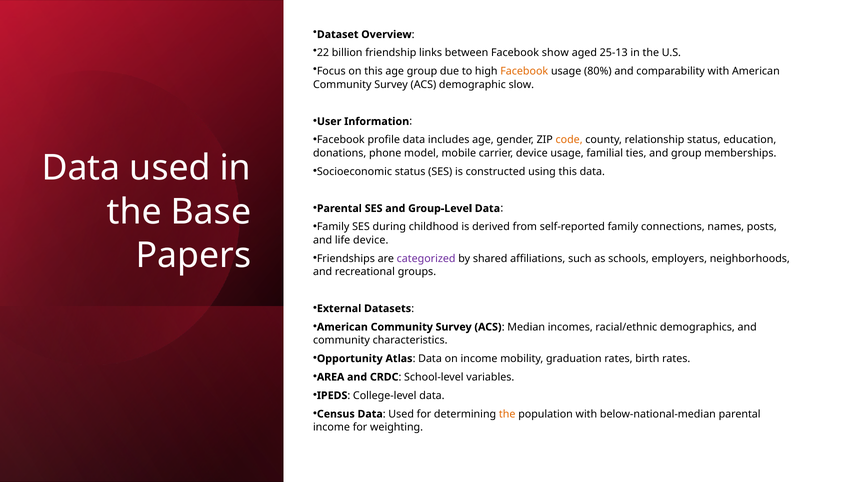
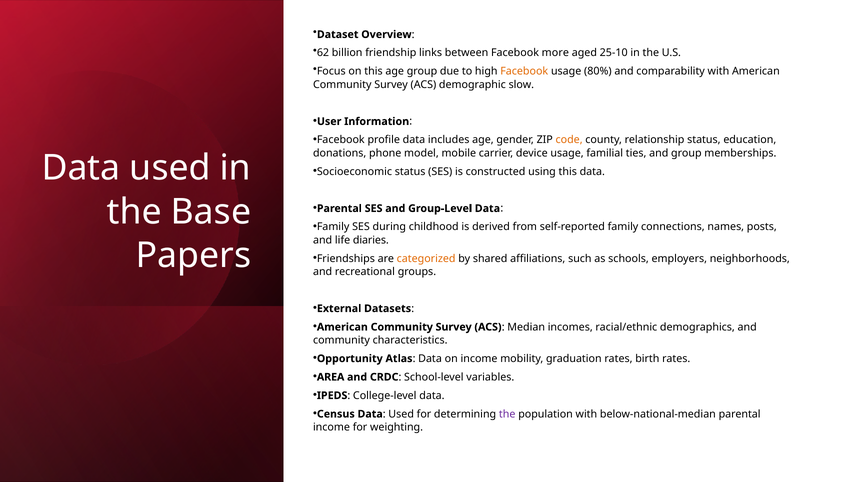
22: 22 -> 62
show: show -> more
25-13: 25-13 -> 25-10
life device: device -> diaries
categorized colour: purple -> orange
the at (507, 414) colour: orange -> purple
